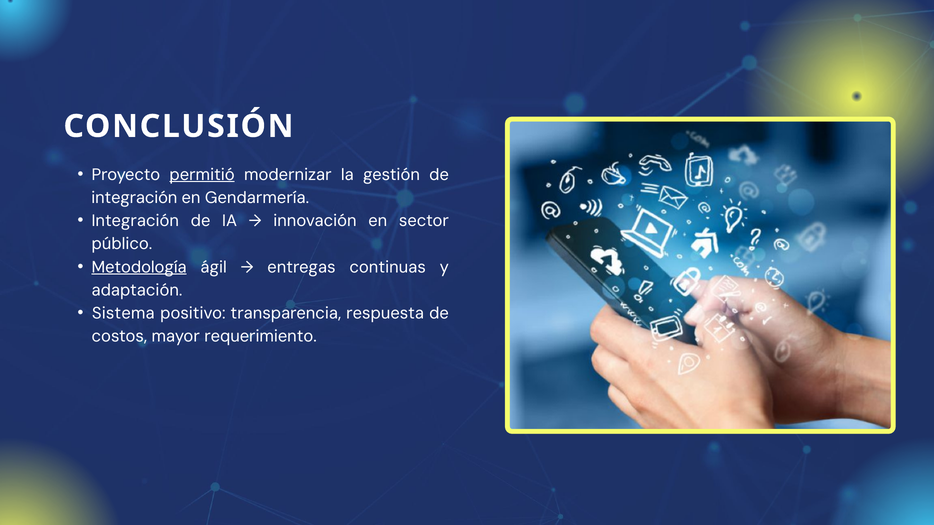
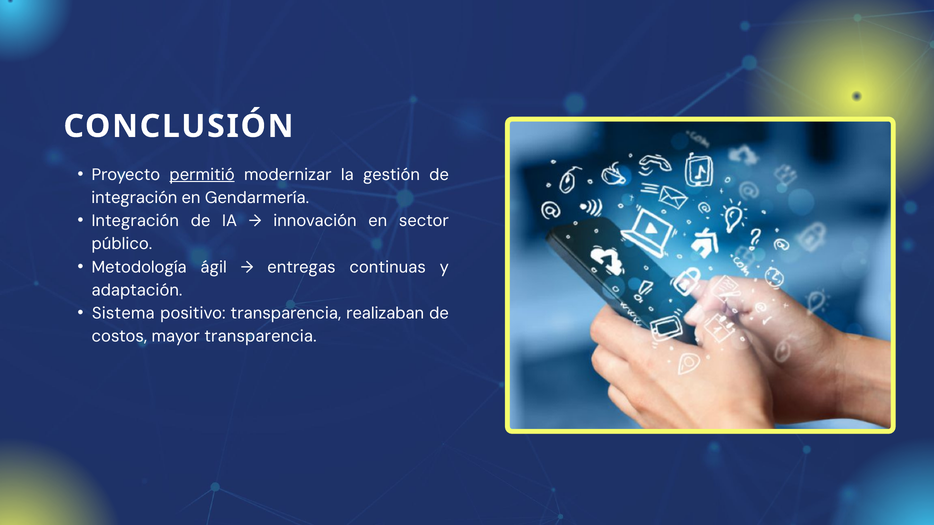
Metodología underline: present -> none
respuesta: respuesta -> realizaban
mayor requerimiento: requerimiento -> transparencia
